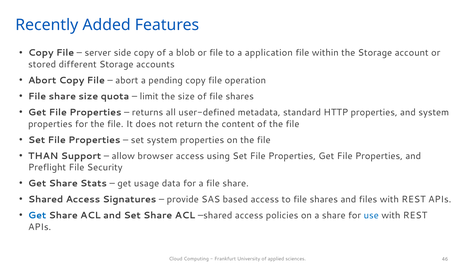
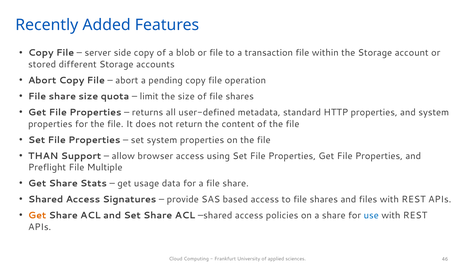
application: application -> transaction
Security: Security -> Multiple
Get at (37, 216) colour: blue -> orange
